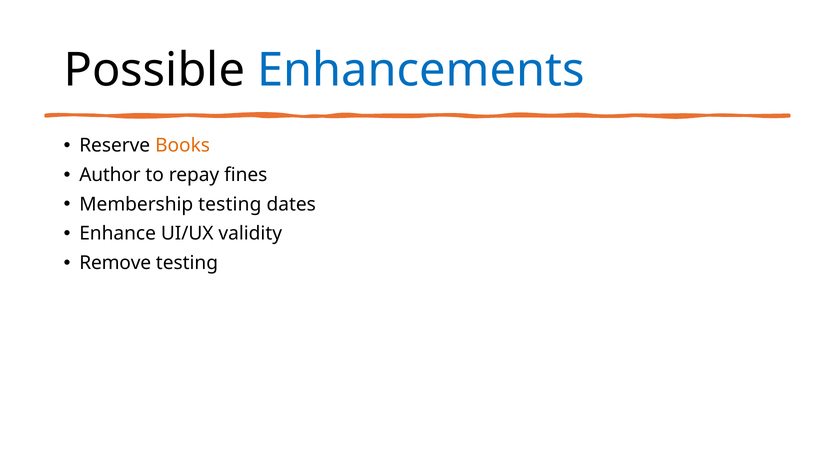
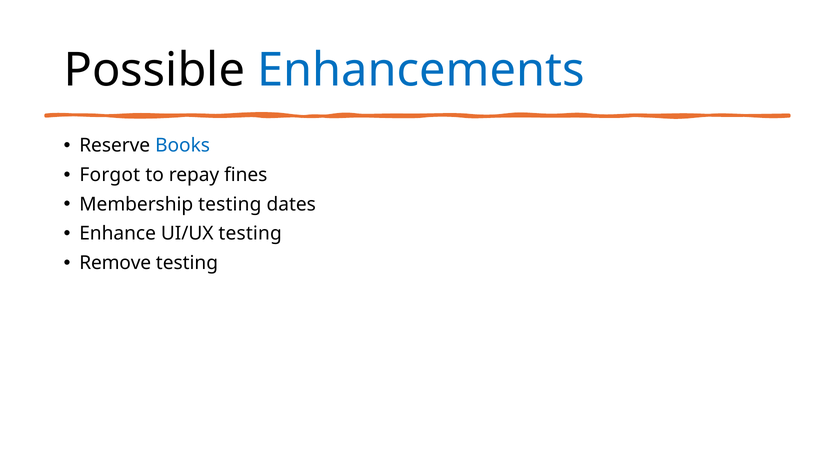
Books colour: orange -> blue
Author: Author -> Forgot
UI/UX validity: validity -> testing
